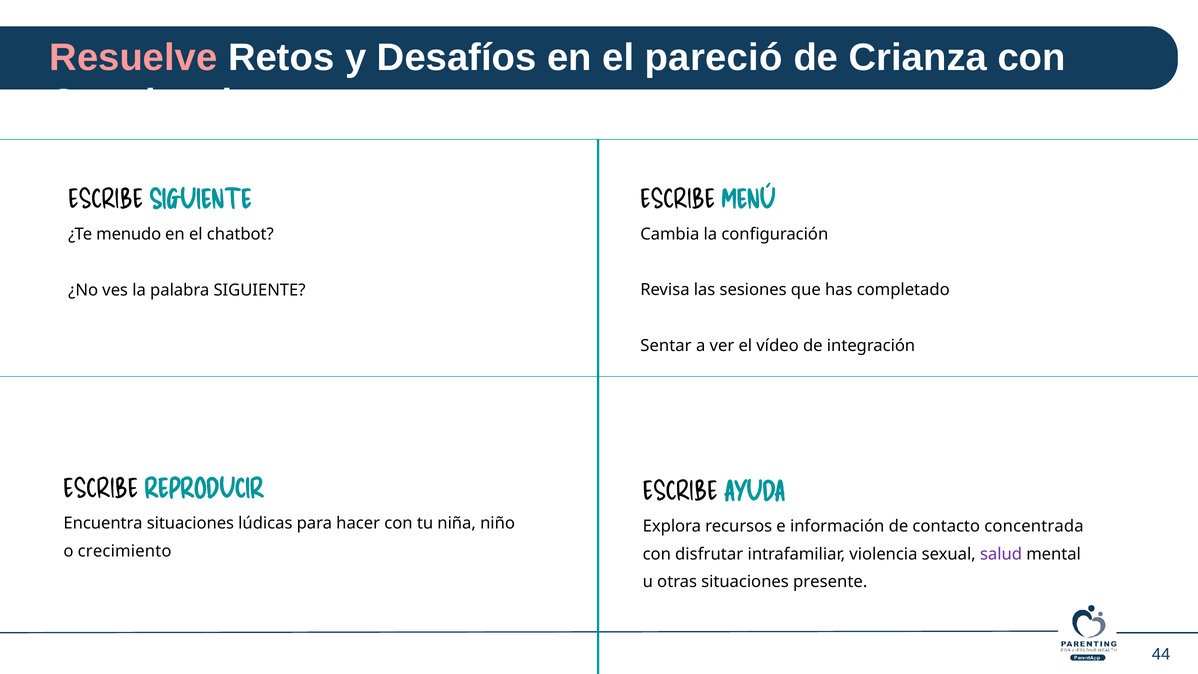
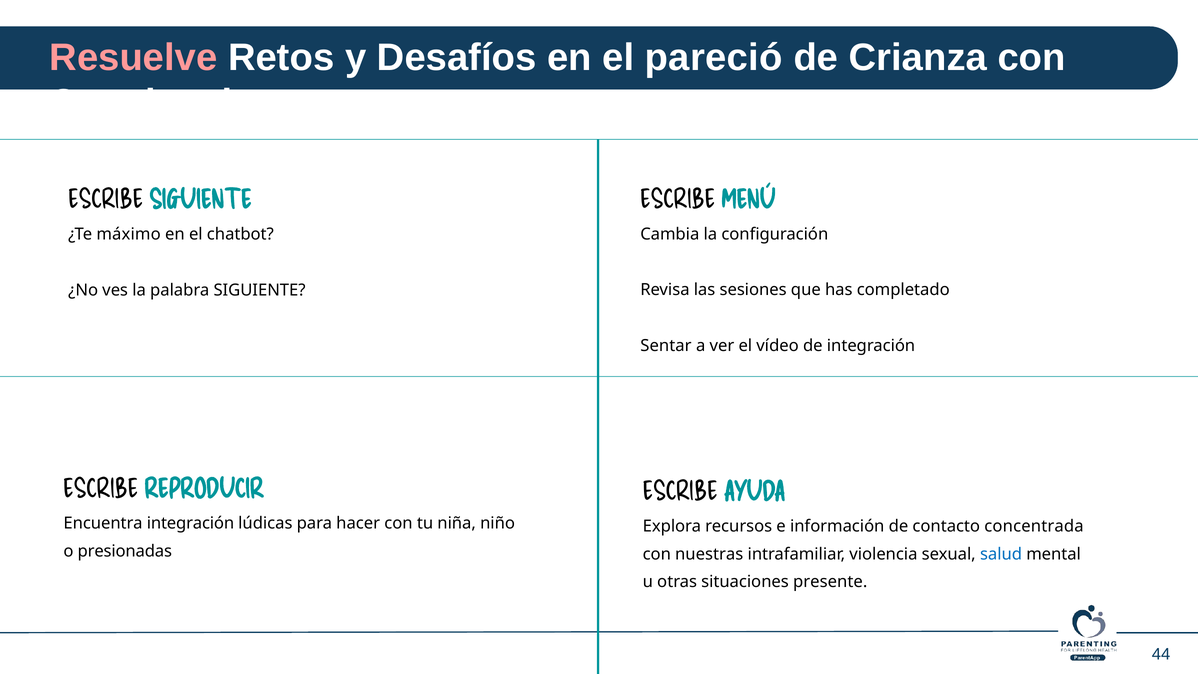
menudo: menudo -> máximo
Encuentra situaciones: situaciones -> integración
crecimiento: crecimiento -> presionadas
disfrutar: disfrutar -> nuestras
salud colour: purple -> blue
